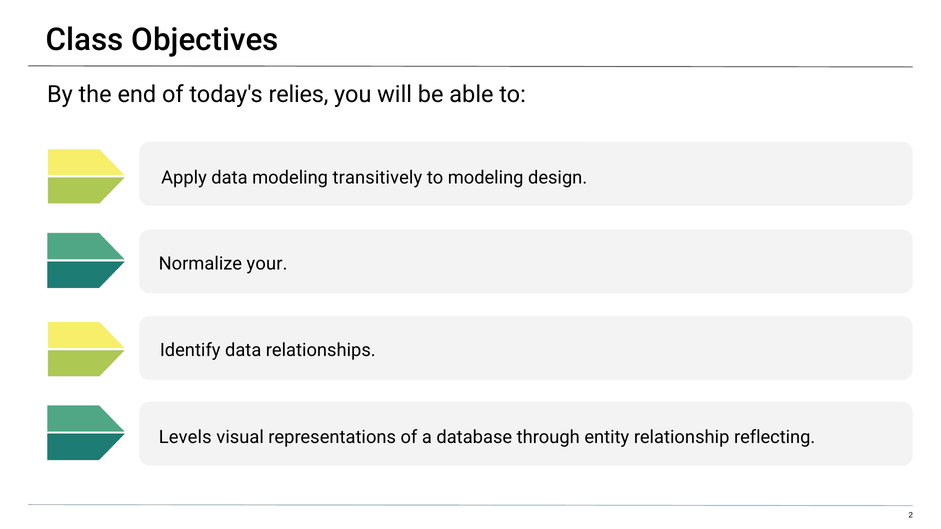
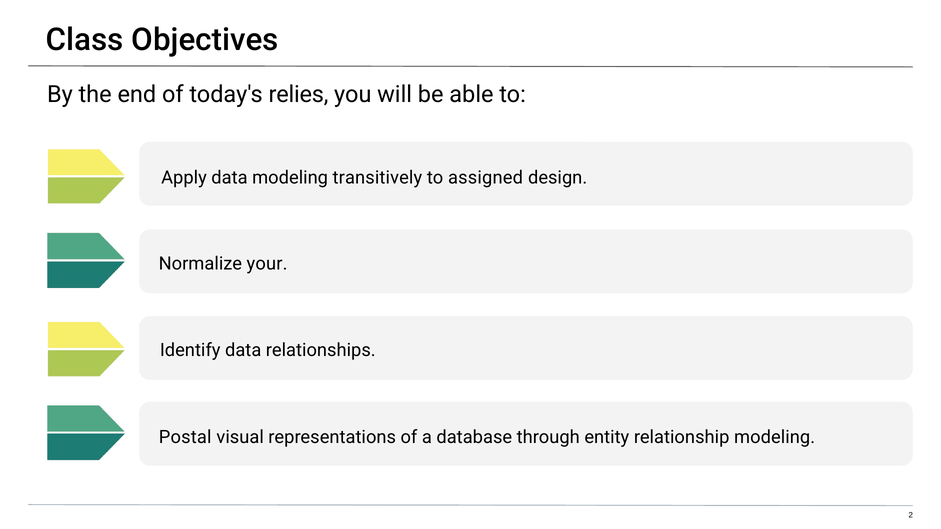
to modeling: modeling -> assigned
Levels: Levels -> Postal
relationship reflecting: reflecting -> modeling
